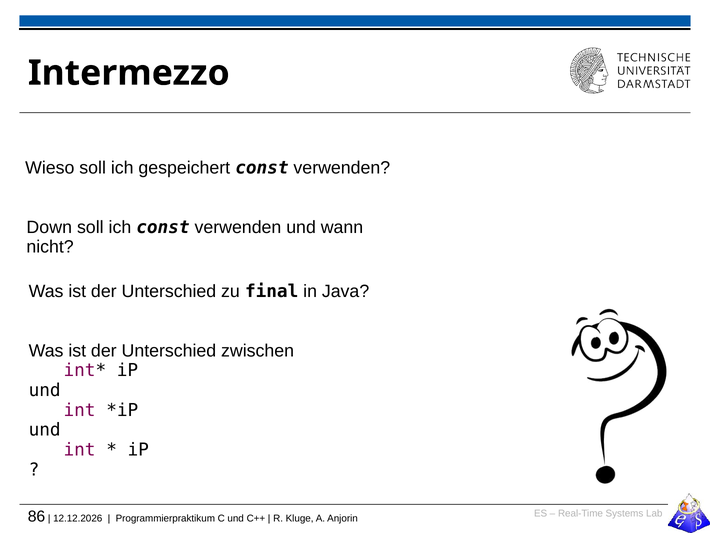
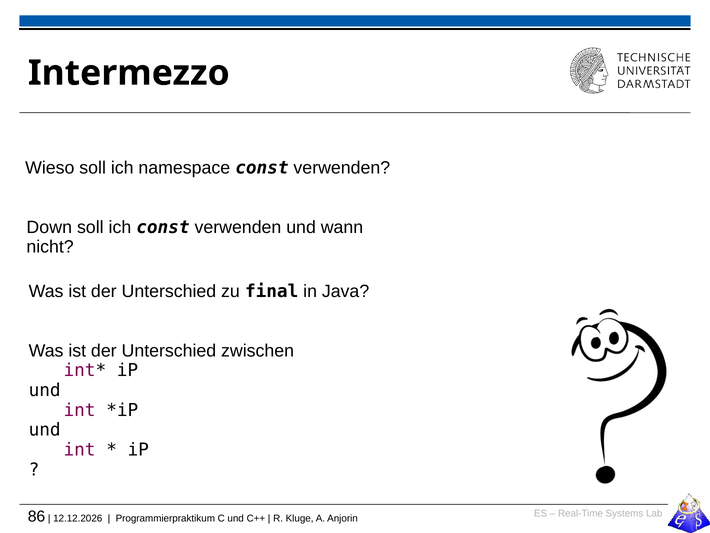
gespeichert: gespeichert -> namespace
